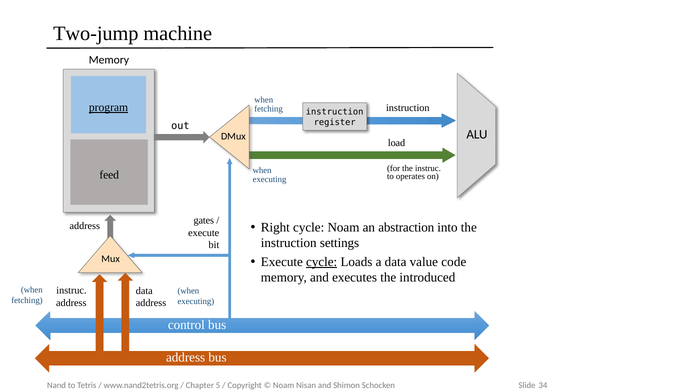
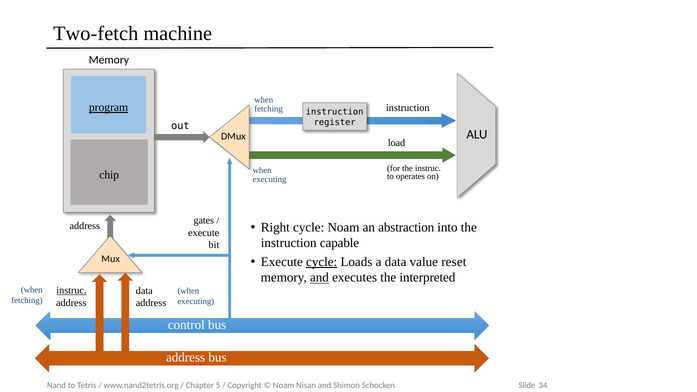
Two-jump: Two-jump -> Two-fetch
feed: feed -> chip
settings: settings -> capable
code: code -> reset
and at (319, 278) underline: none -> present
introduced: introduced -> interpreted
instruc at (71, 291) underline: none -> present
